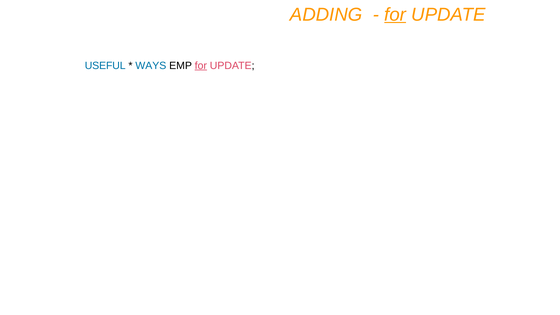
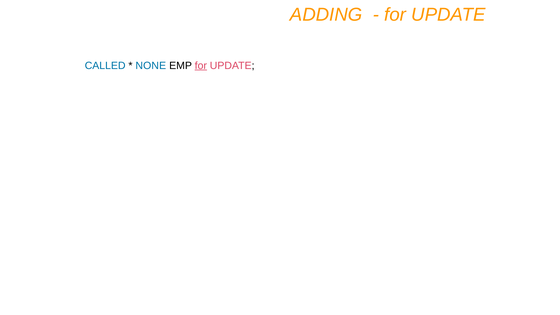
for at (395, 15) underline: present -> none
USEFUL: USEFUL -> CALLED
WAYS: WAYS -> NONE
